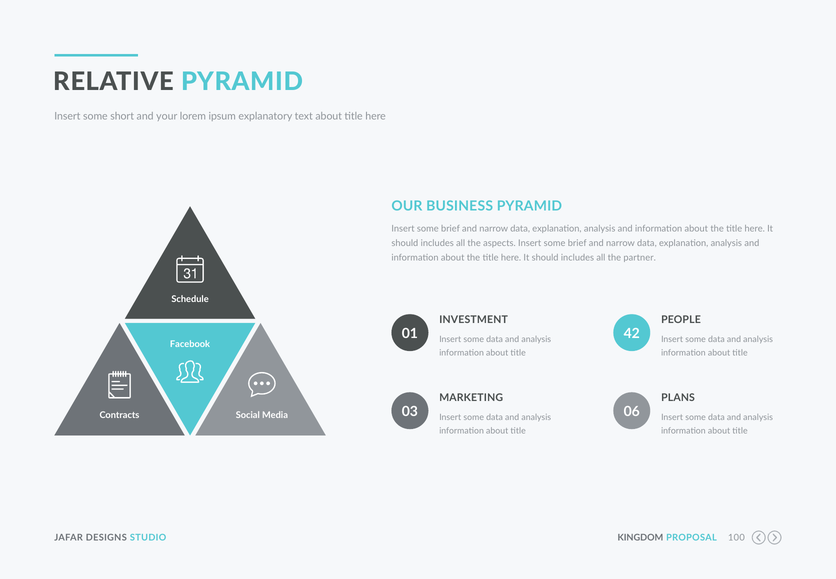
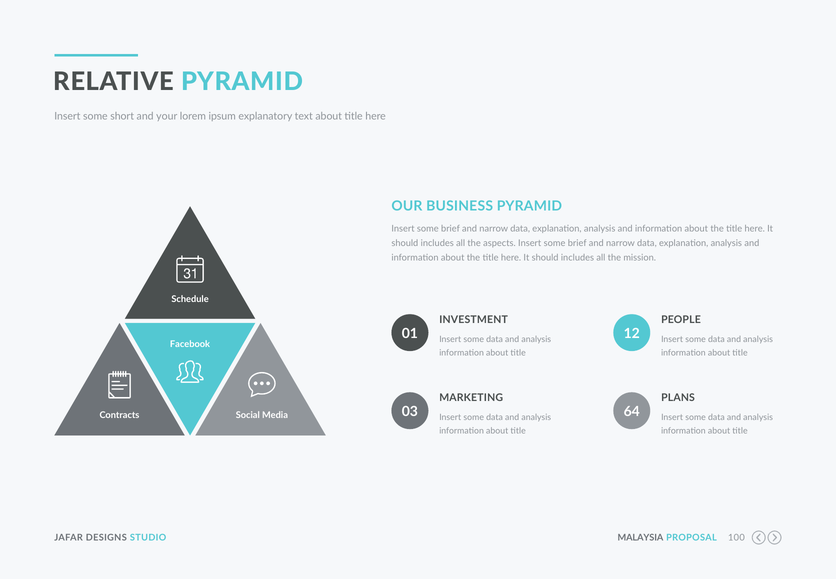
partner: partner -> mission
42: 42 -> 12
06: 06 -> 64
KINGDOM: KINGDOM -> MALAYSIA
